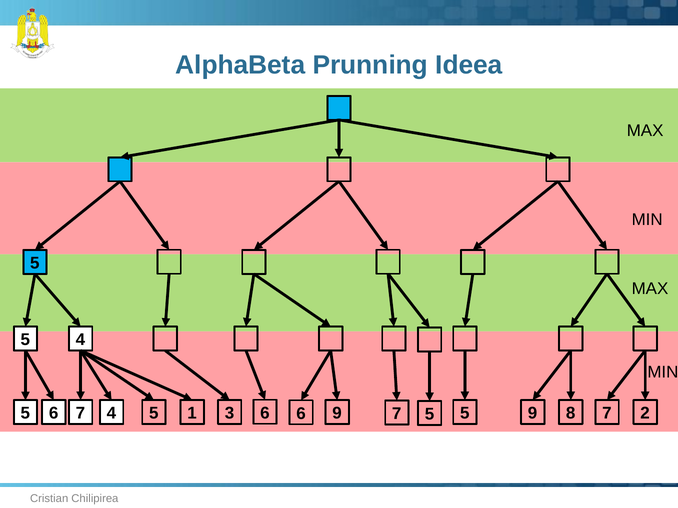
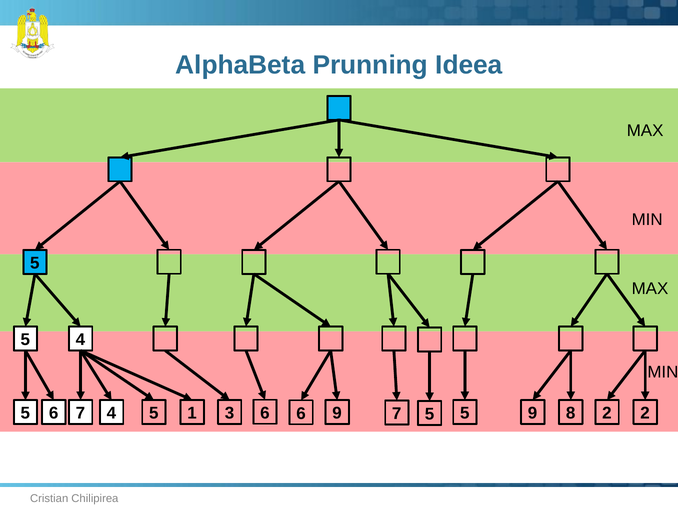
6 9 7: 7 -> 2
